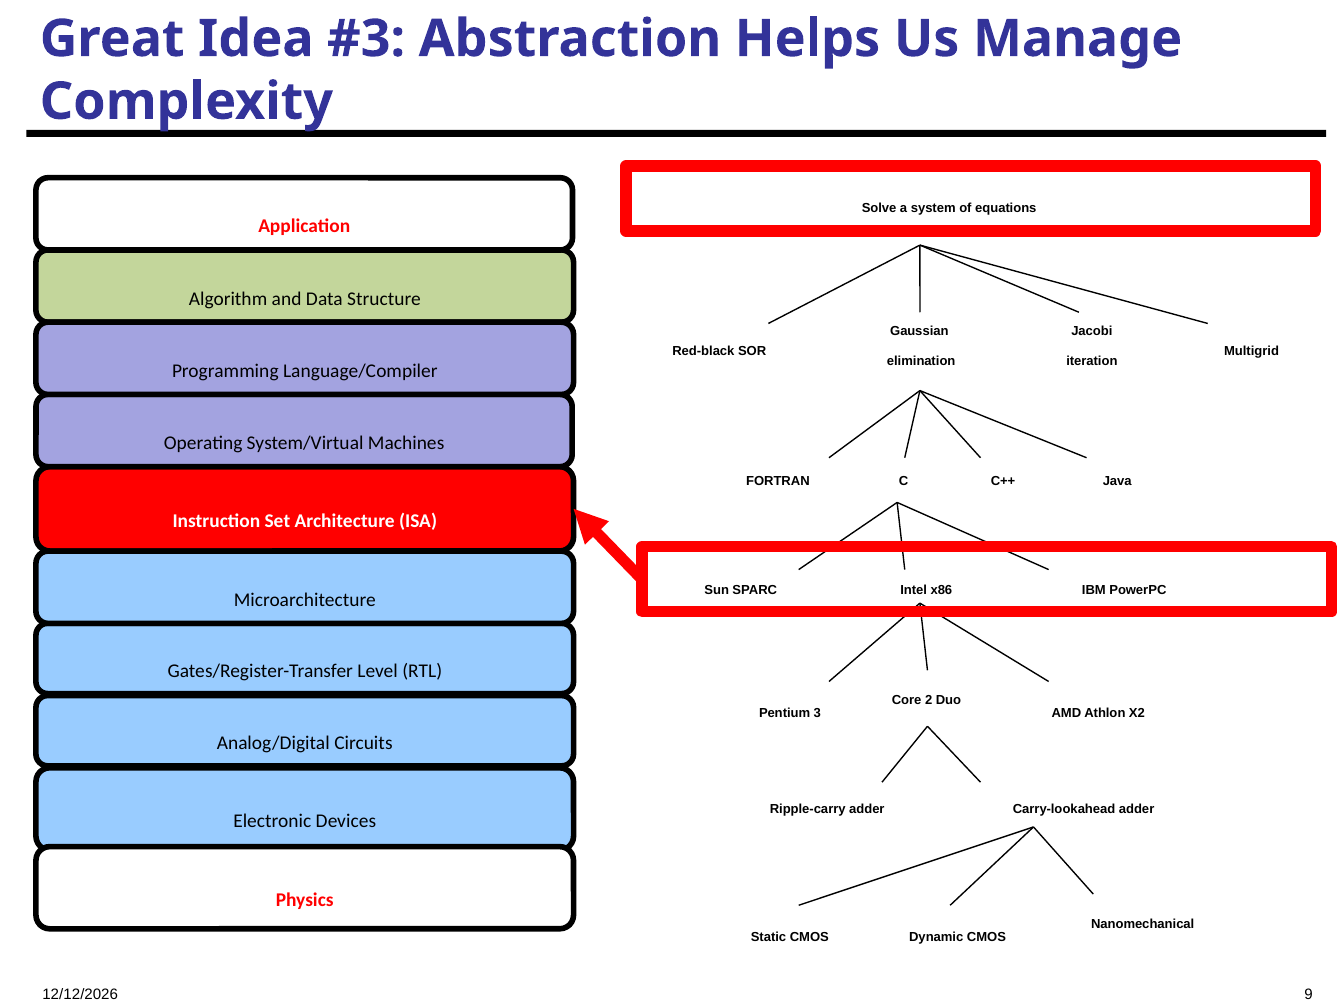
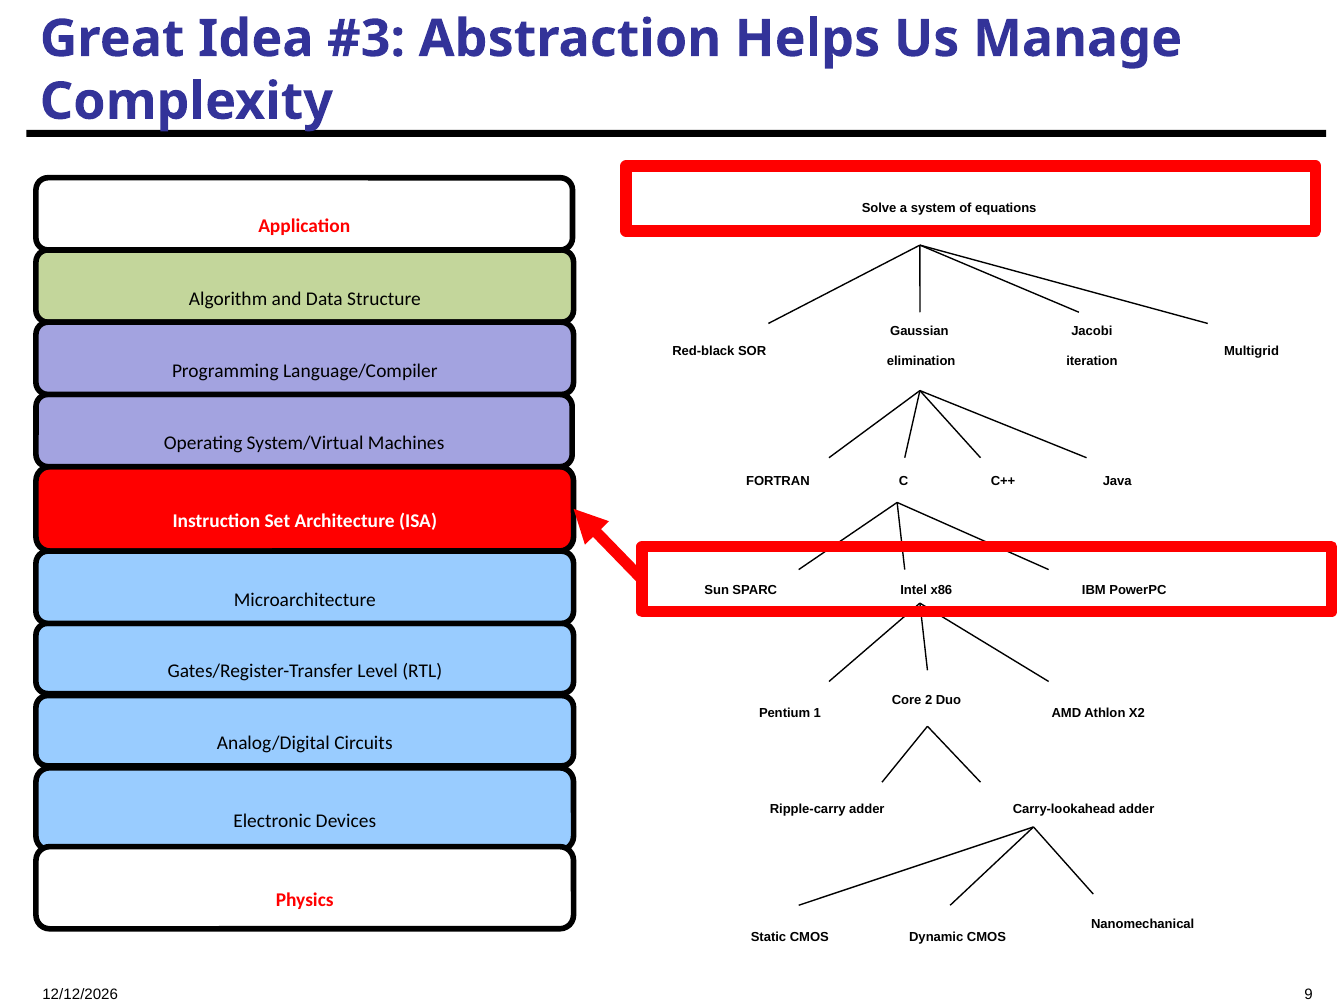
3: 3 -> 1
